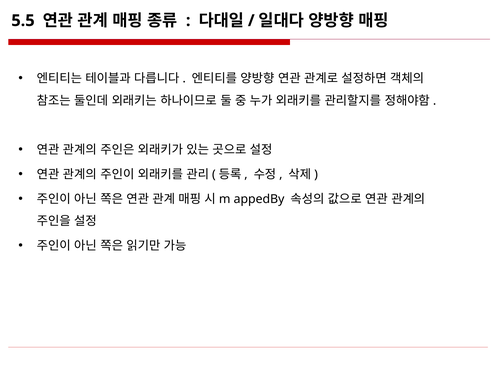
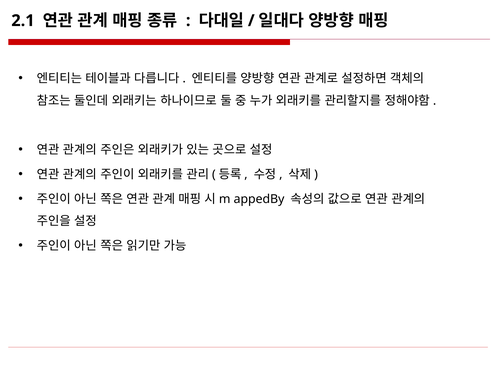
5.5: 5.5 -> 2.1
